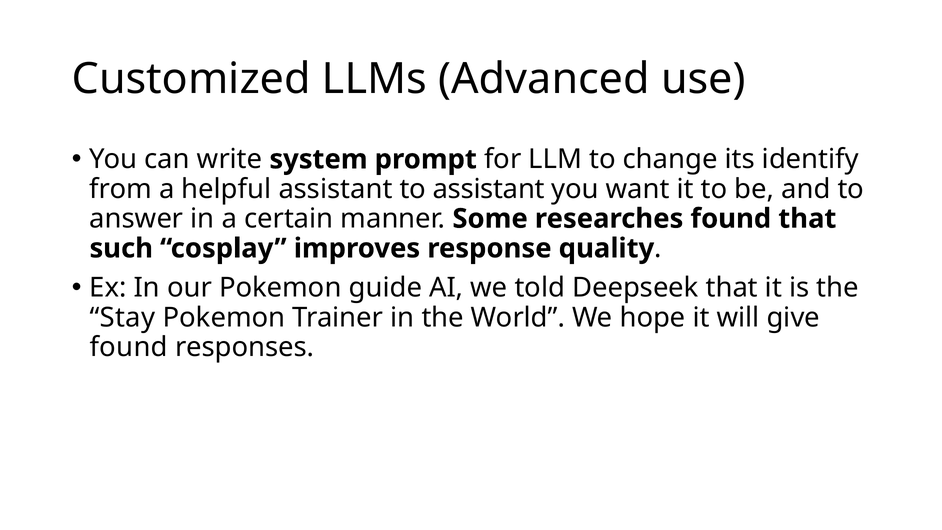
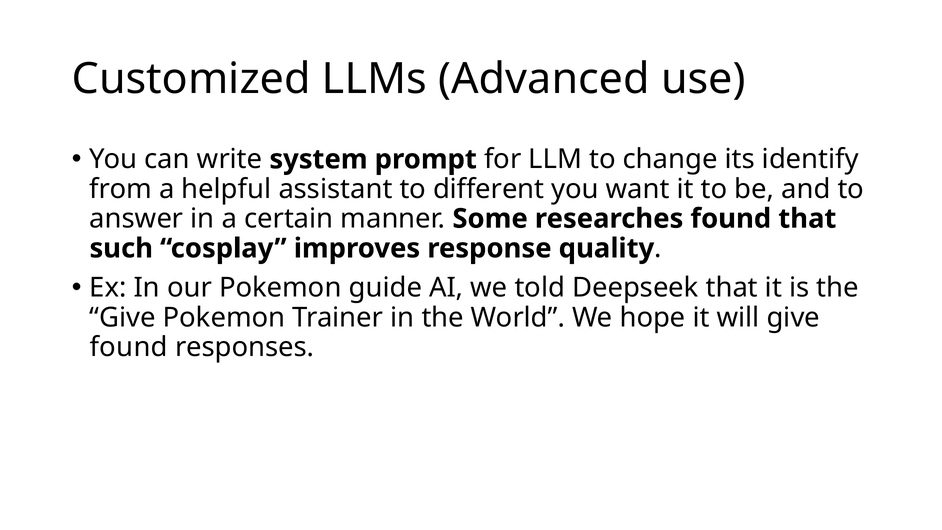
to assistant: assistant -> different
Stay at (122, 317): Stay -> Give
